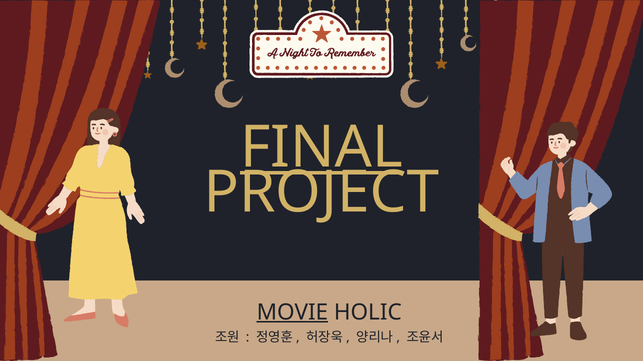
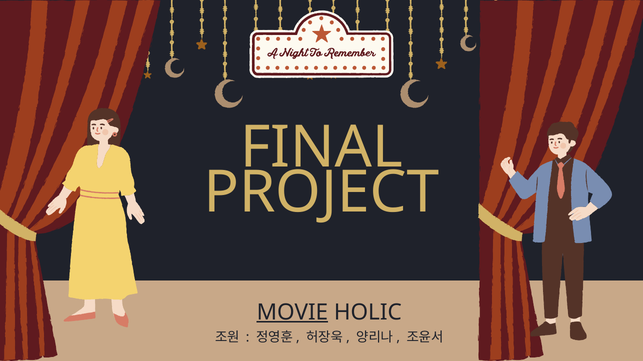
FINAL underline: present -> none
